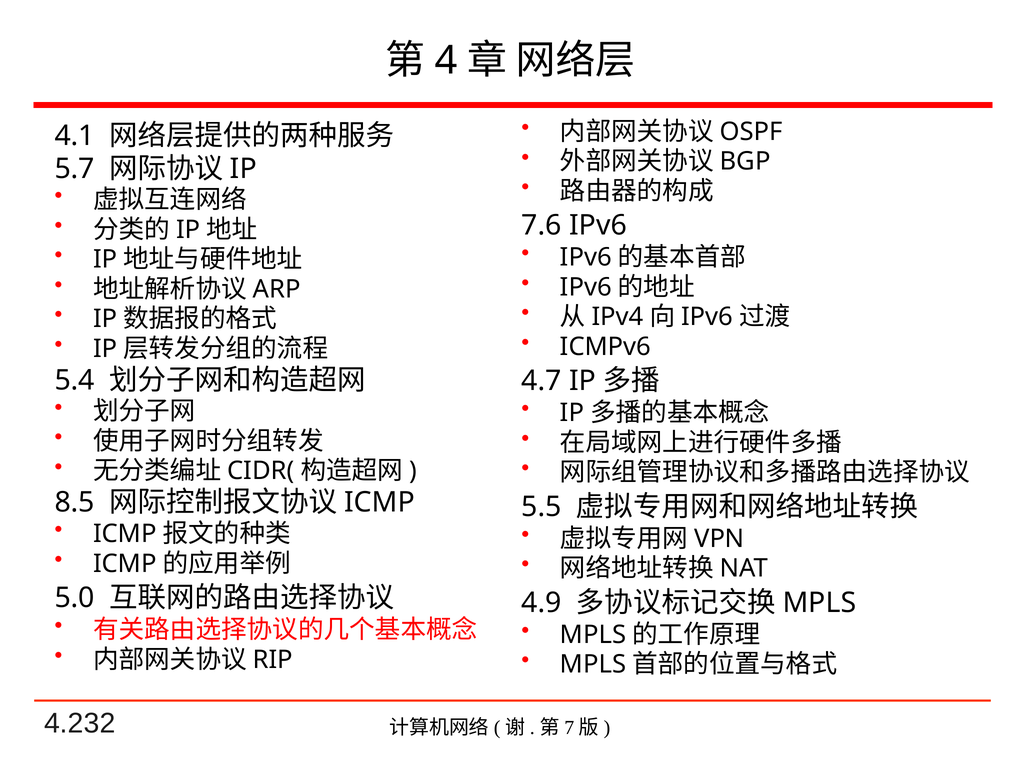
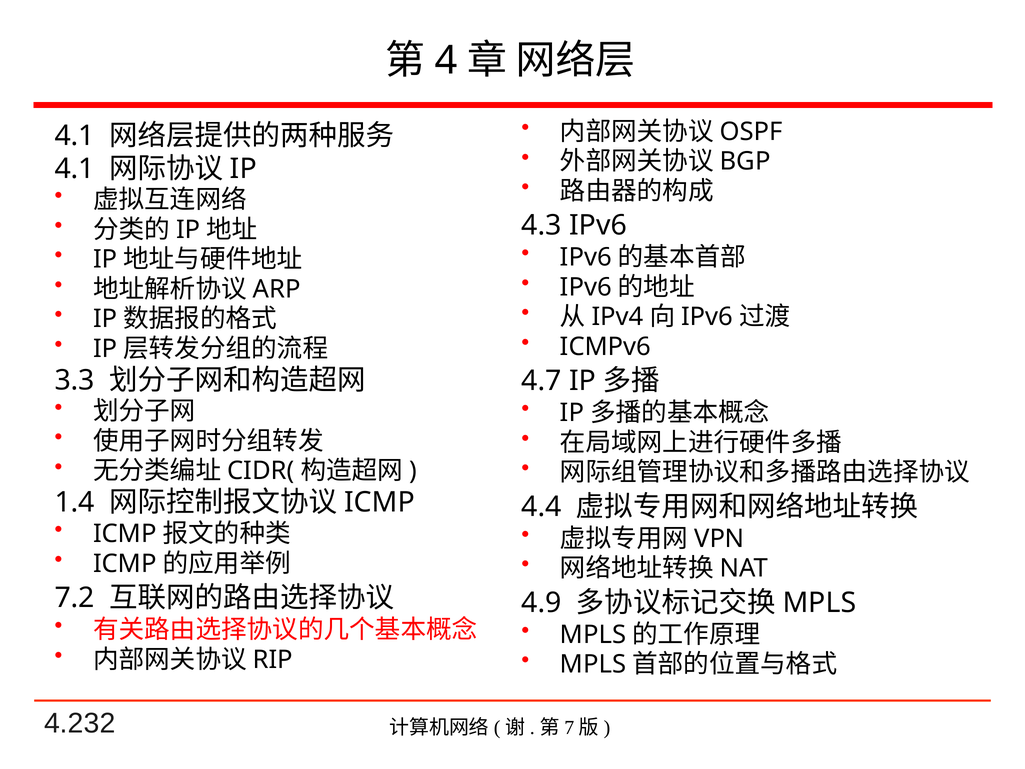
5.7 at (75, 169): 5.7 -> 4.1
7.6: 7.6 -> 4.3
5.4: 5.4 -> 3.3
8.5: 8.5 -> 1.4
5.5: 5.5 -> 4.4
5.0: 5.0 -> 7.2
